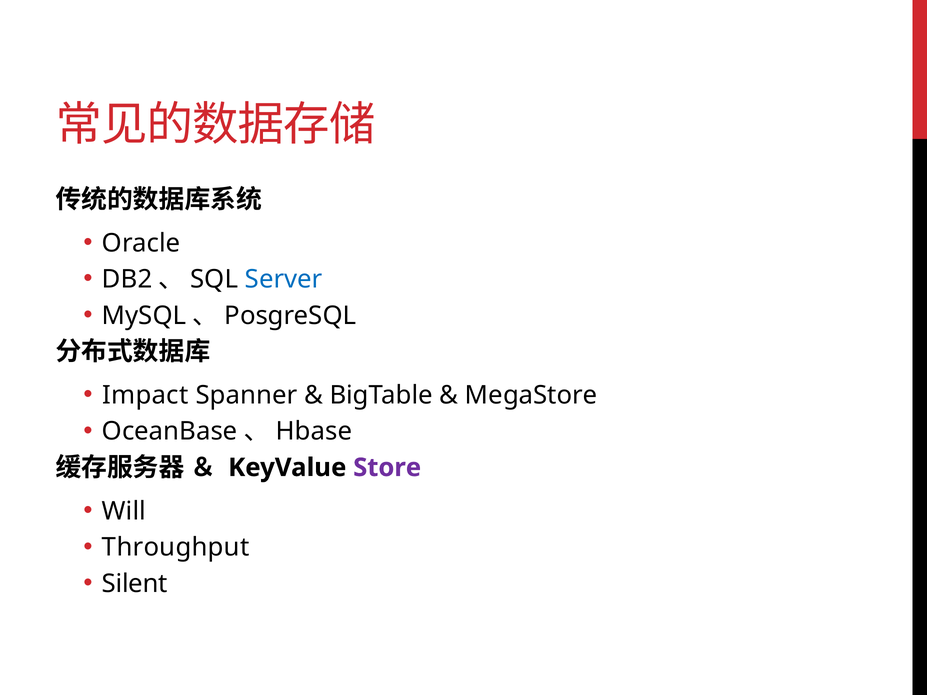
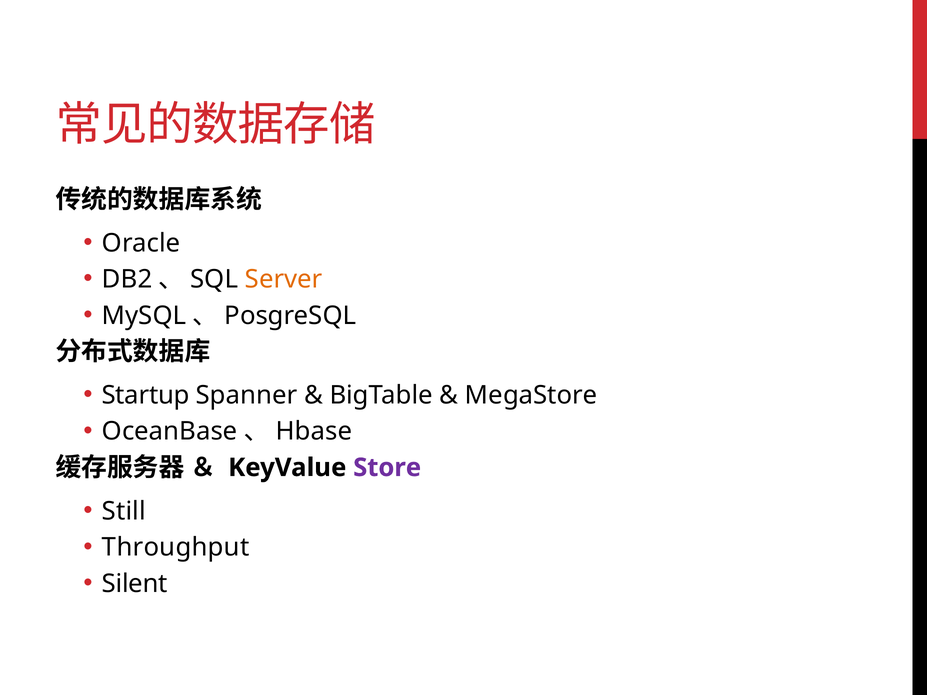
Server colour: blue -> orange
Impact: Impact -> Startup
Will: Will -> Still
